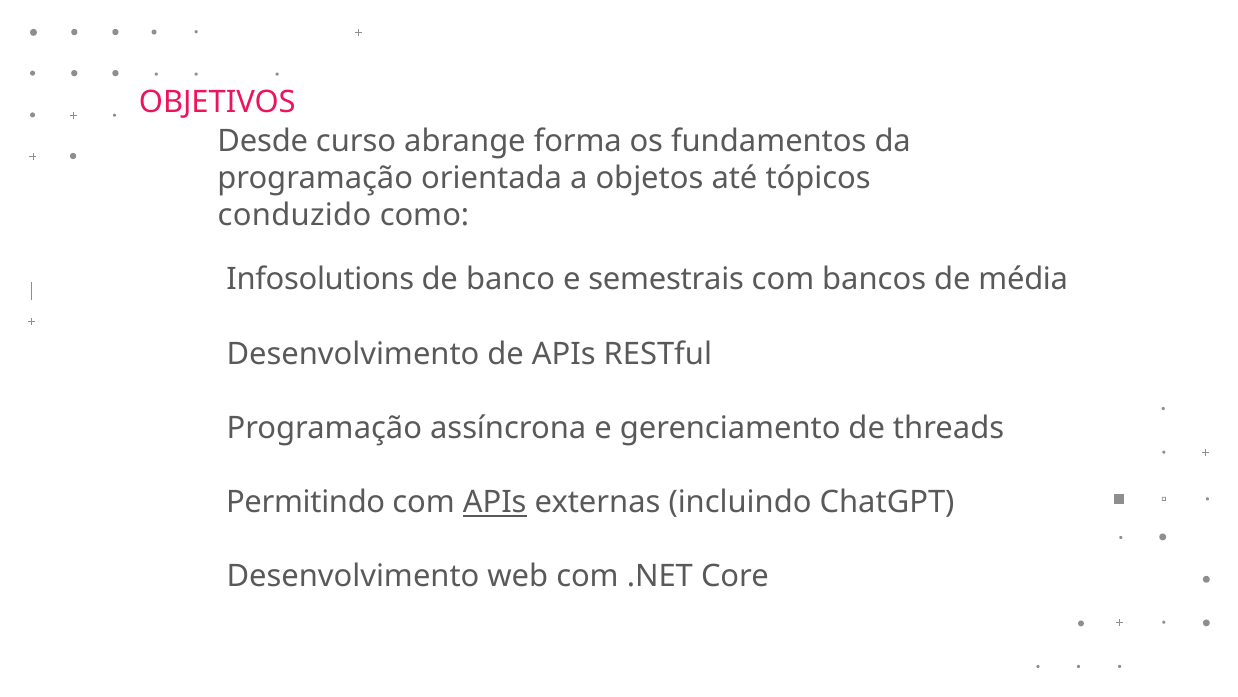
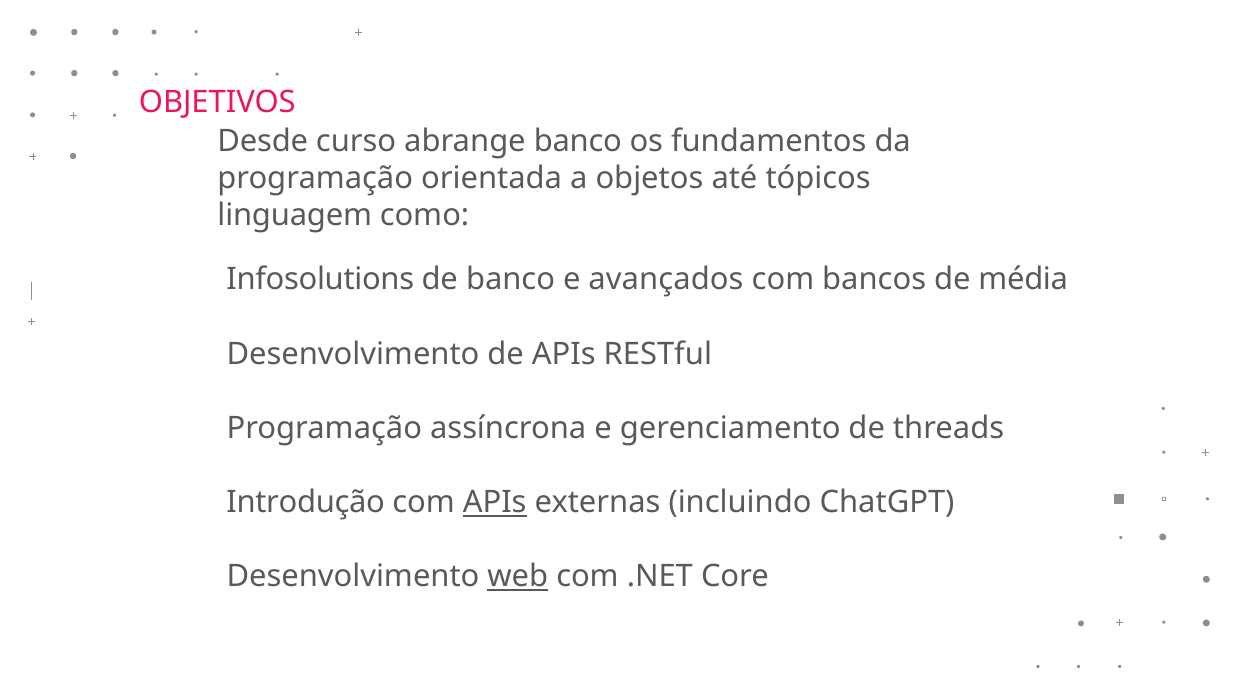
abrange forma: forma -> banco
conduzido: conduzido -> linguagem
semestrais: semestrais -> avançados
Permitindo: Permitindo -> Introdução
web underline: none -> present
